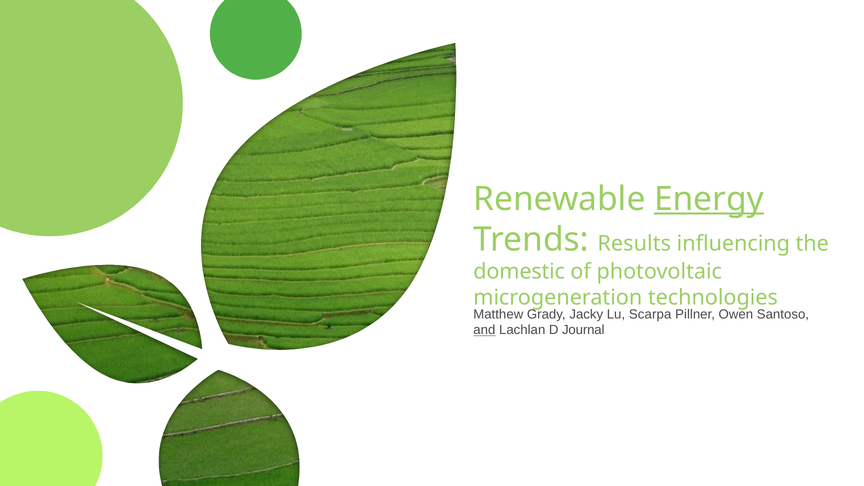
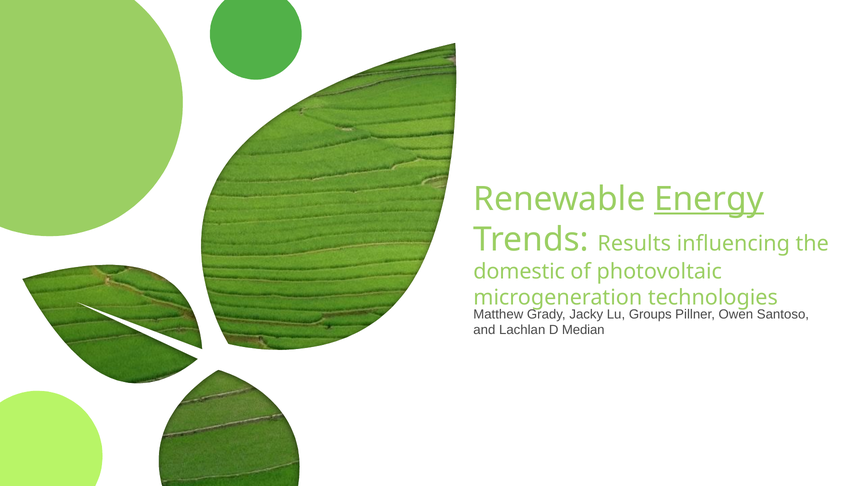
Scarpa: Scarpa -> Groups
and underline: present -> none
Journal: Journal -> Median
